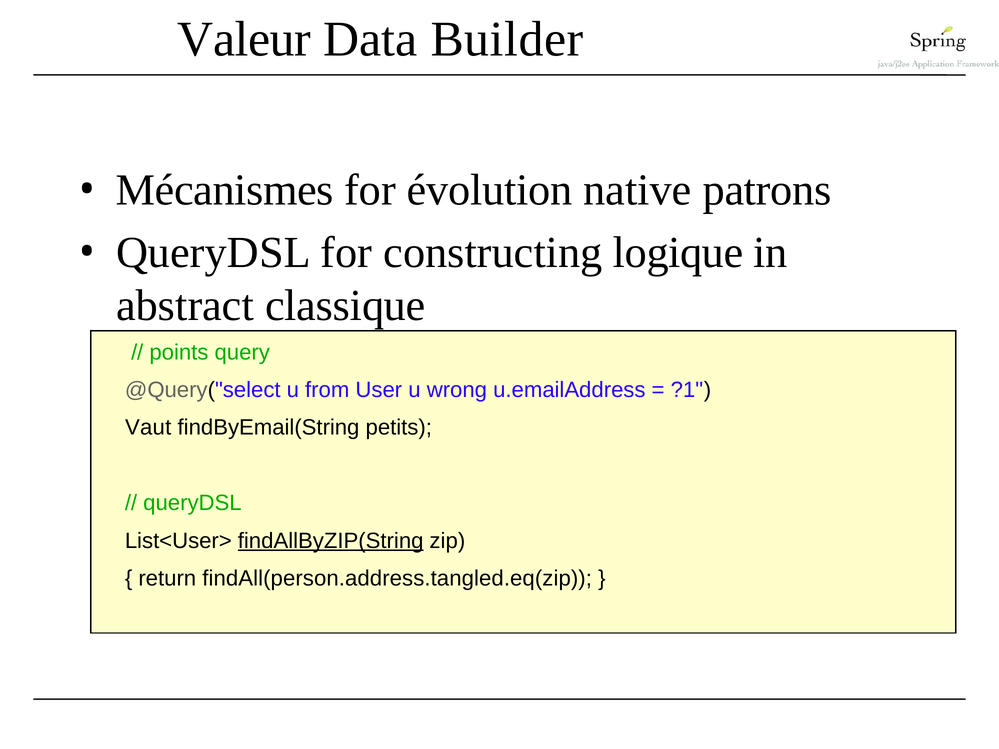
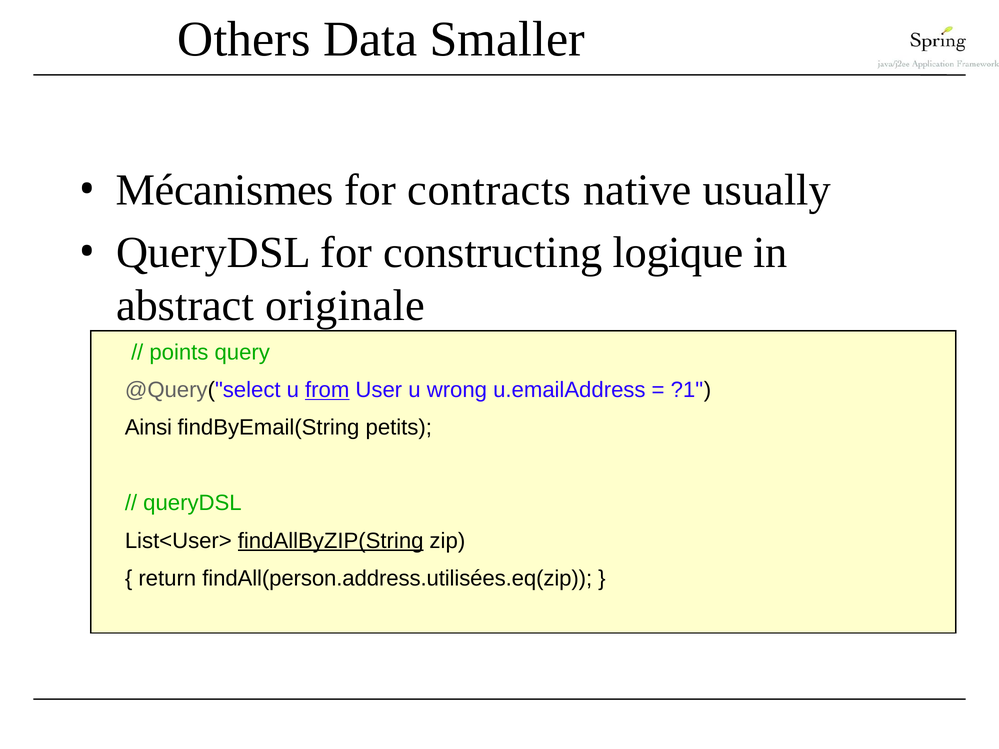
Valeur: Valeur -> Others
Builder: Builder -> Smaller
évolution: évolution -> contracts
patrons: patrons -> usually
classique: classique -> originale
from underline: none -> present
Vaut: Vaut -> Ainsi
findAll(person.address.tangled.eq(zip: findAll(person.address.tangled.eq(zip -> findAll(person.address.utilisées.eq(zip
